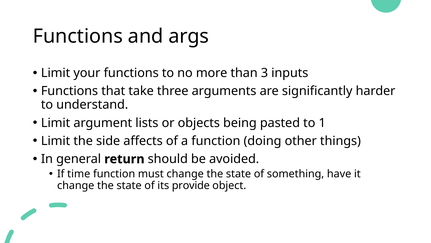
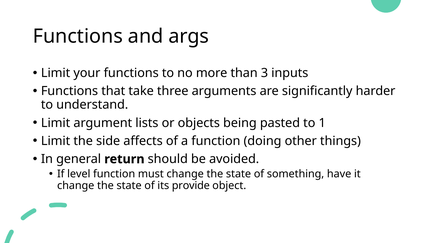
time: time -> level
